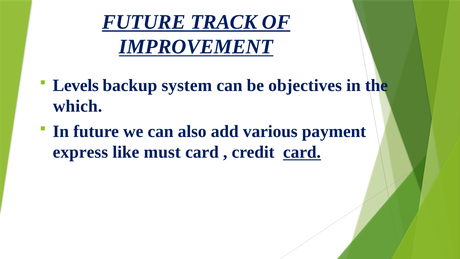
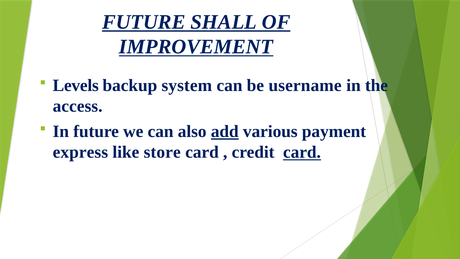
TRACK: TRACK -> SHALL
objectives: objectives -> username
which: which -> access
add underline: none -> present
must: must -> store
